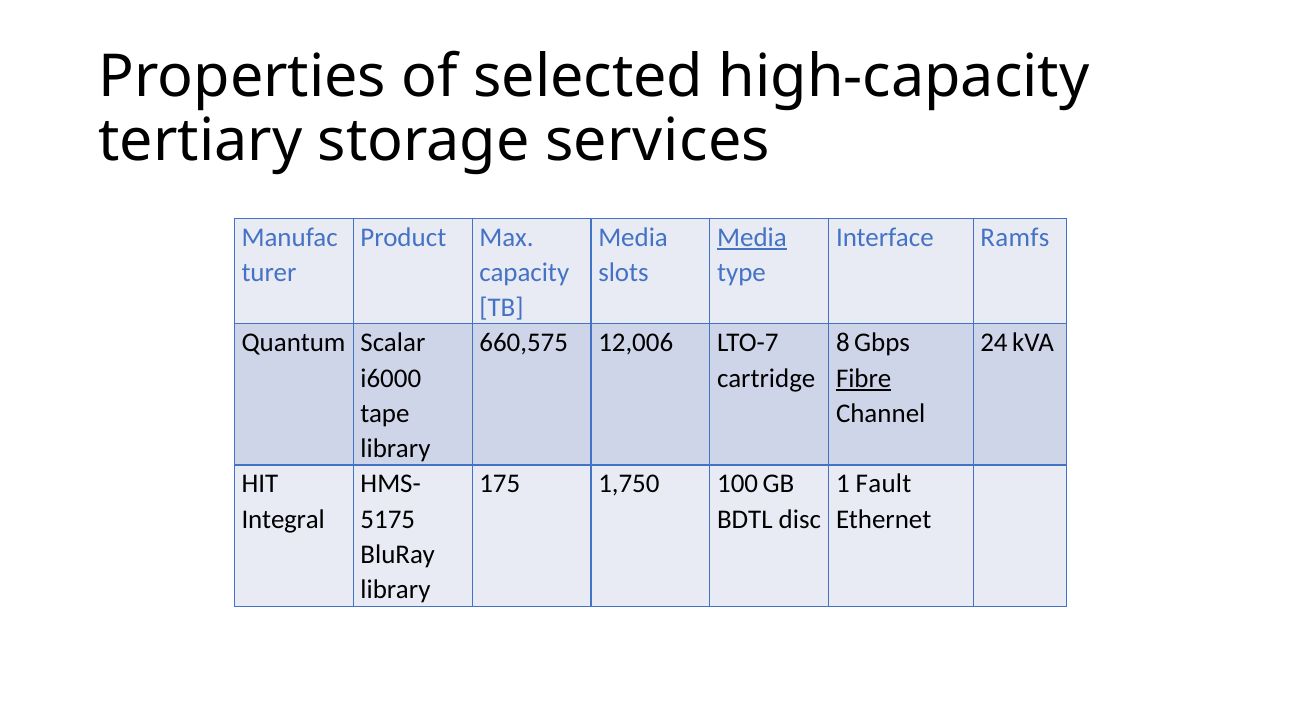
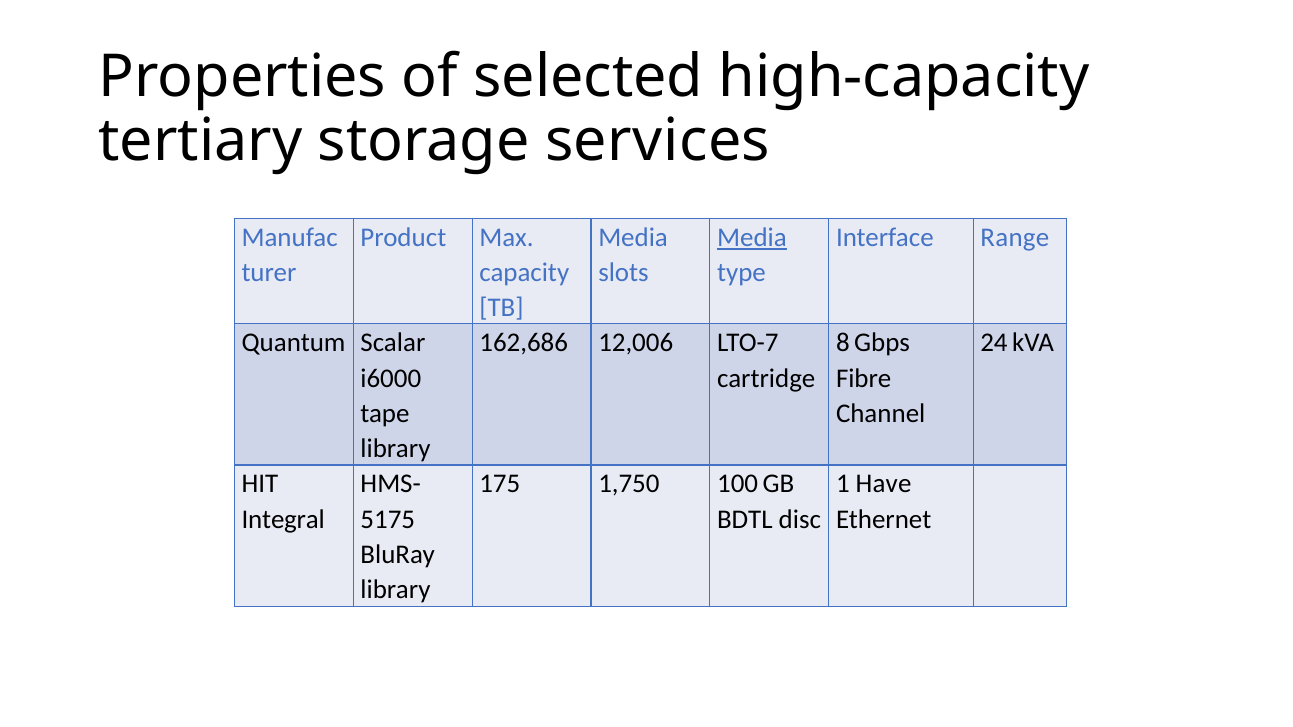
Ramfs: Ramfs -> Range
660,575: 660,575 -> 162,686
Fibre underline: present -> none
Fault: Fault -> Have
